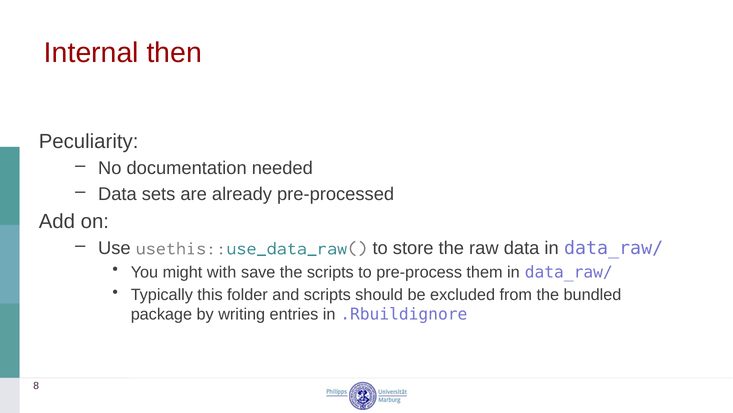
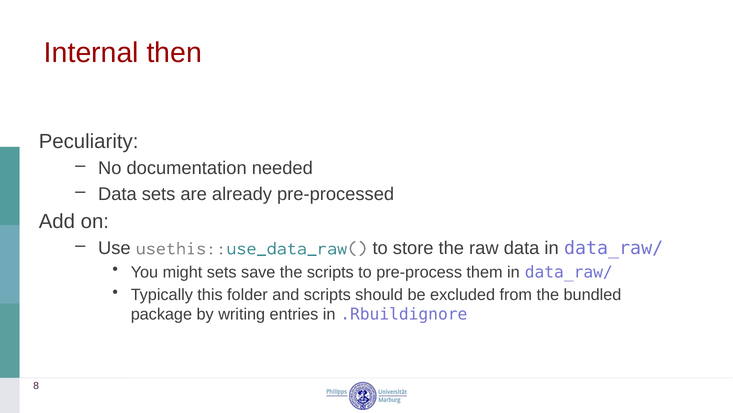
might with: with -> sets
